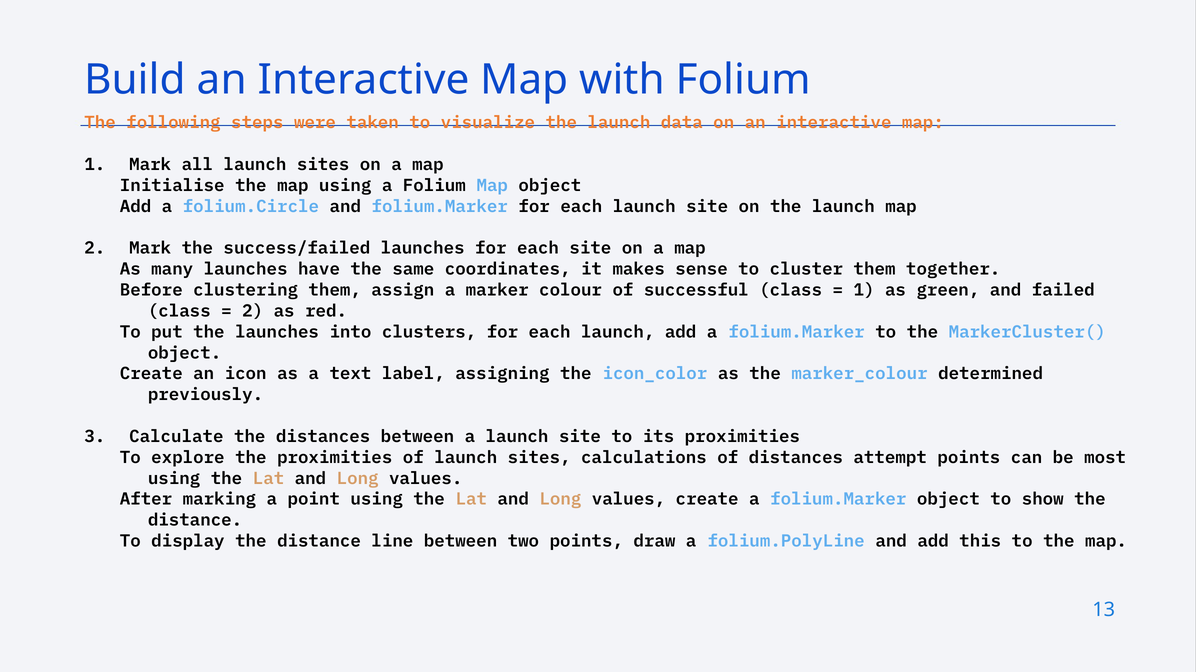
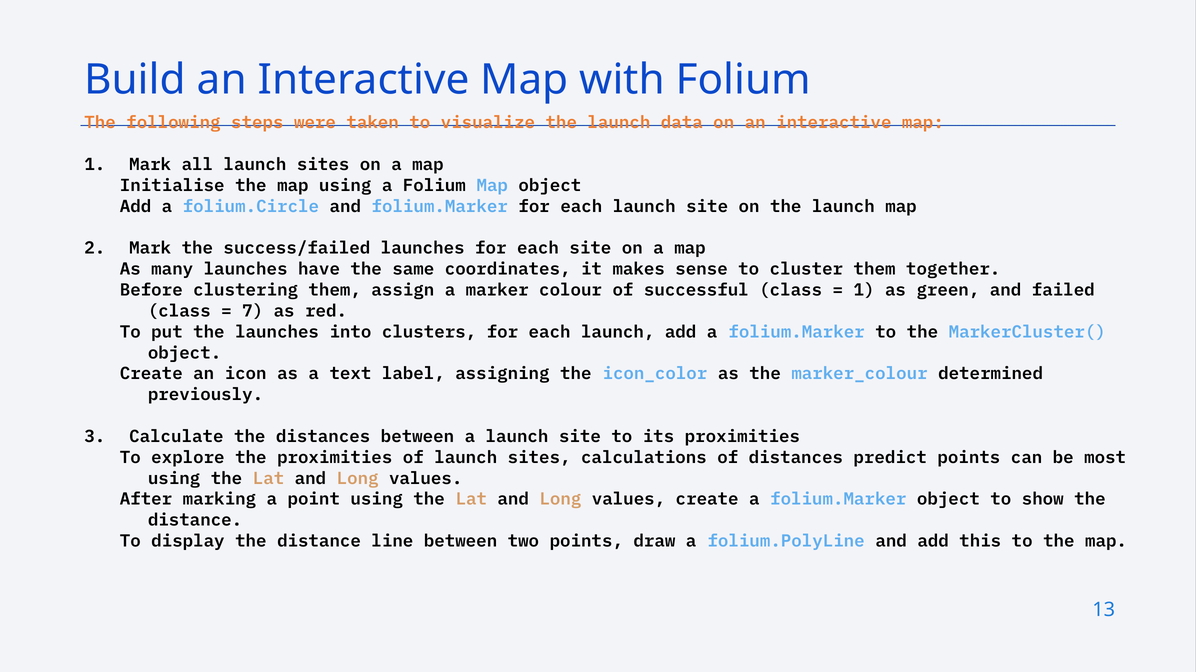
2 at (253, 311): 2 -> 7
attempt: attempt -> predict
